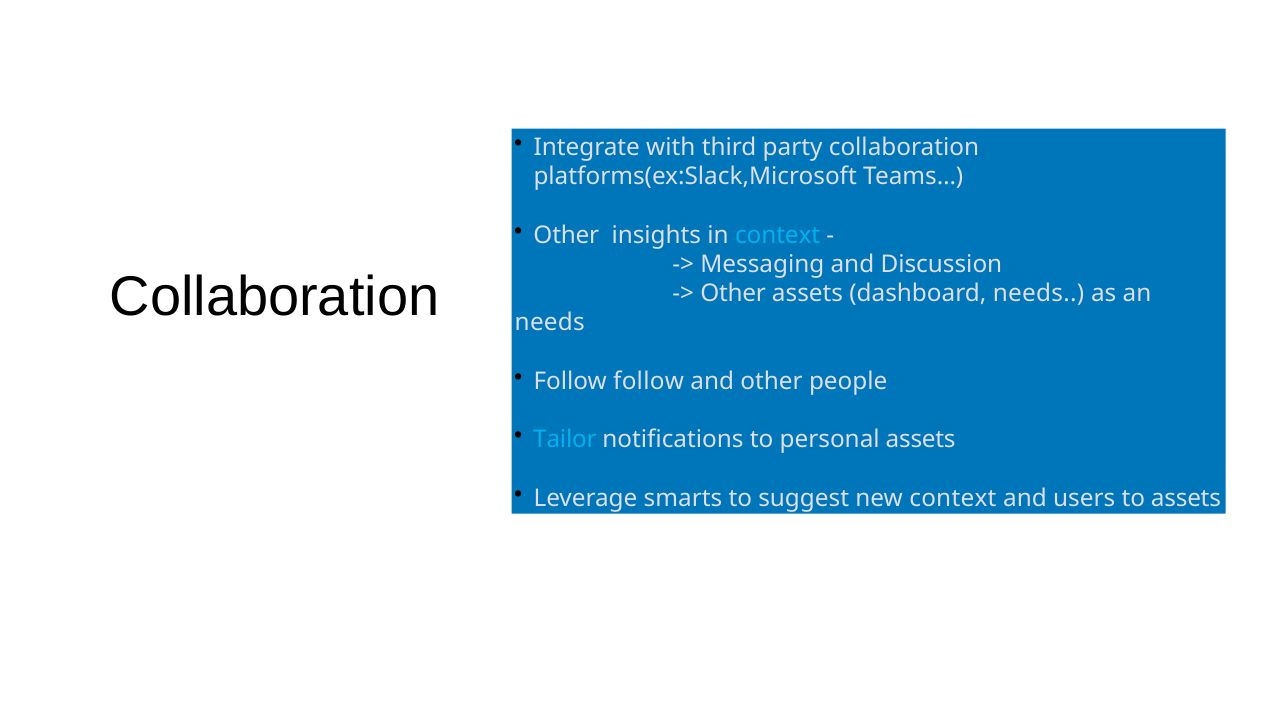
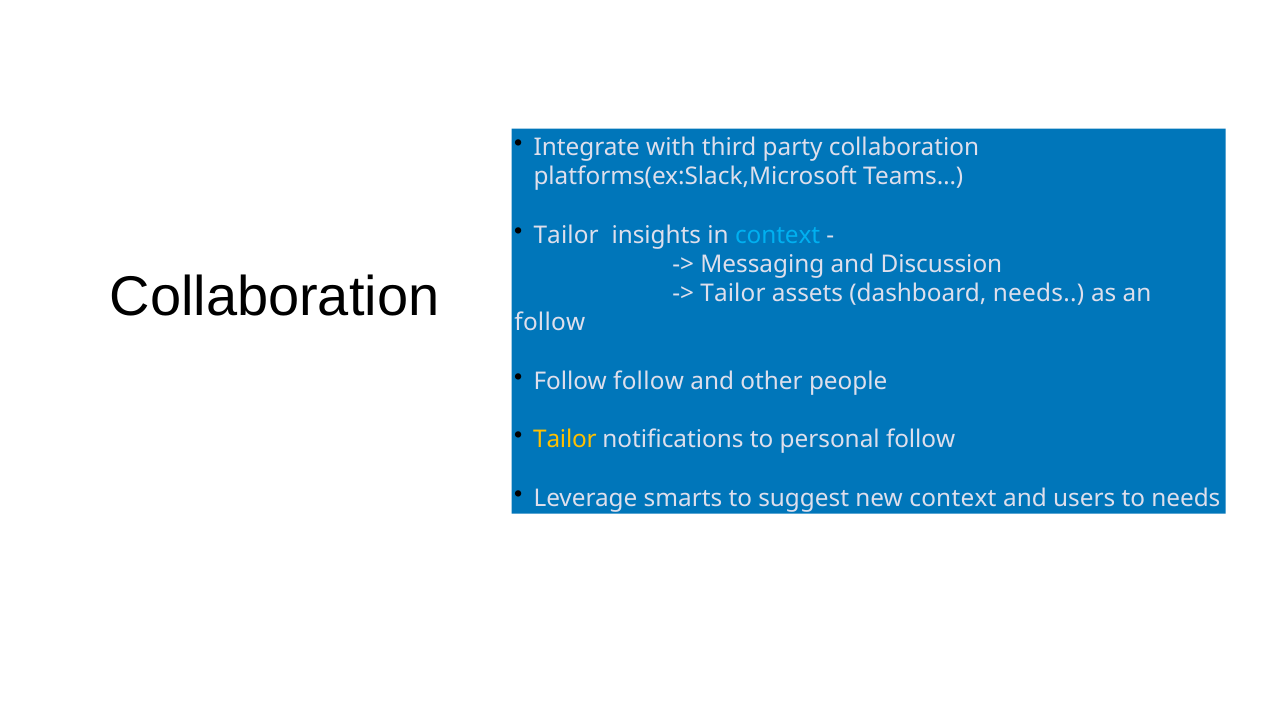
Other at (566, 235): Other -> Tailor
Other at (733, 294): Other -> Tailor
needs at (550, 323): needs -> follow
Tailor at (565, 440) colour: light blue -> yellow
personal assets: assets -> follow
to assets: assets -> needs
